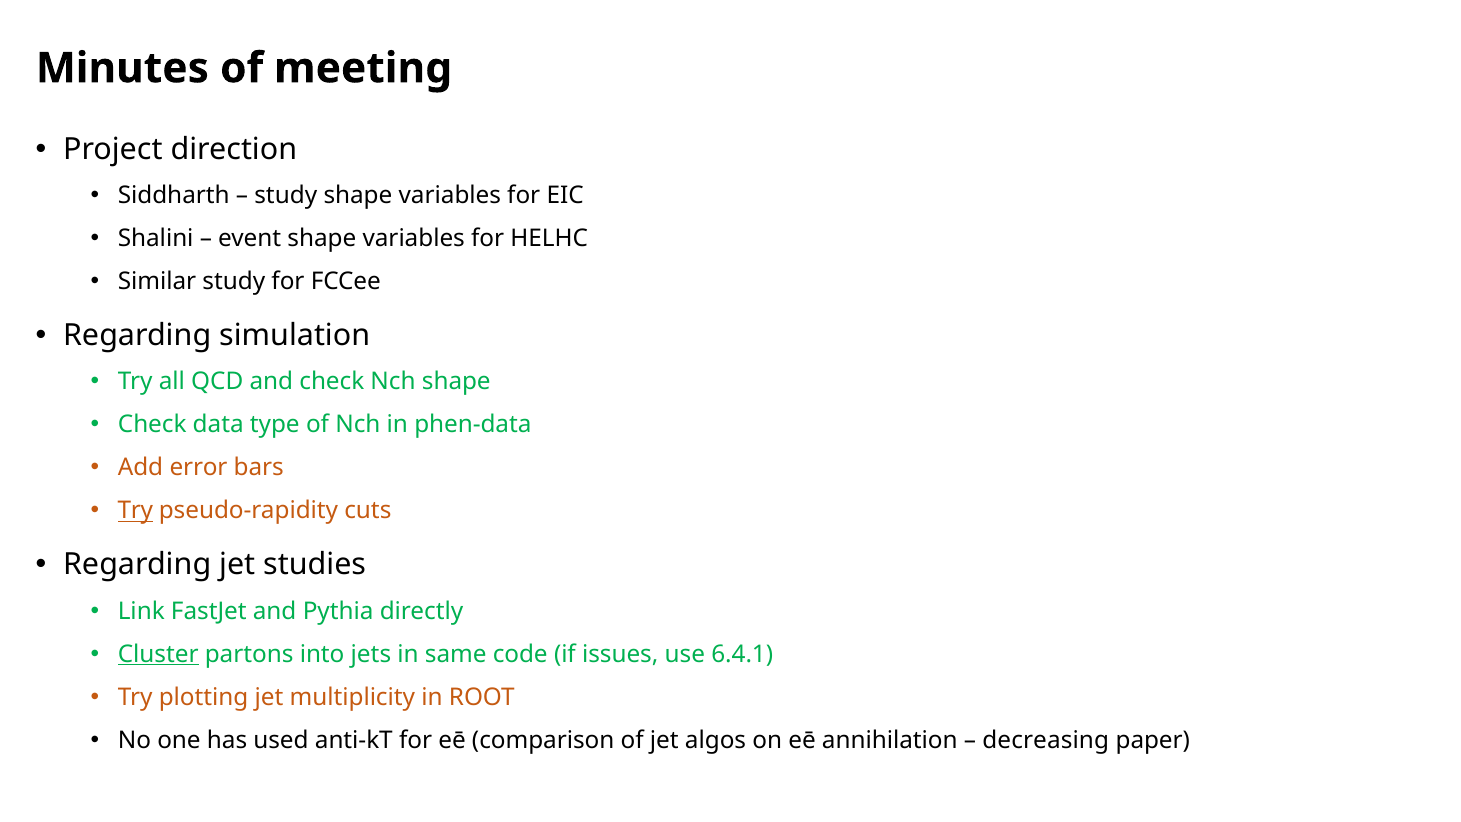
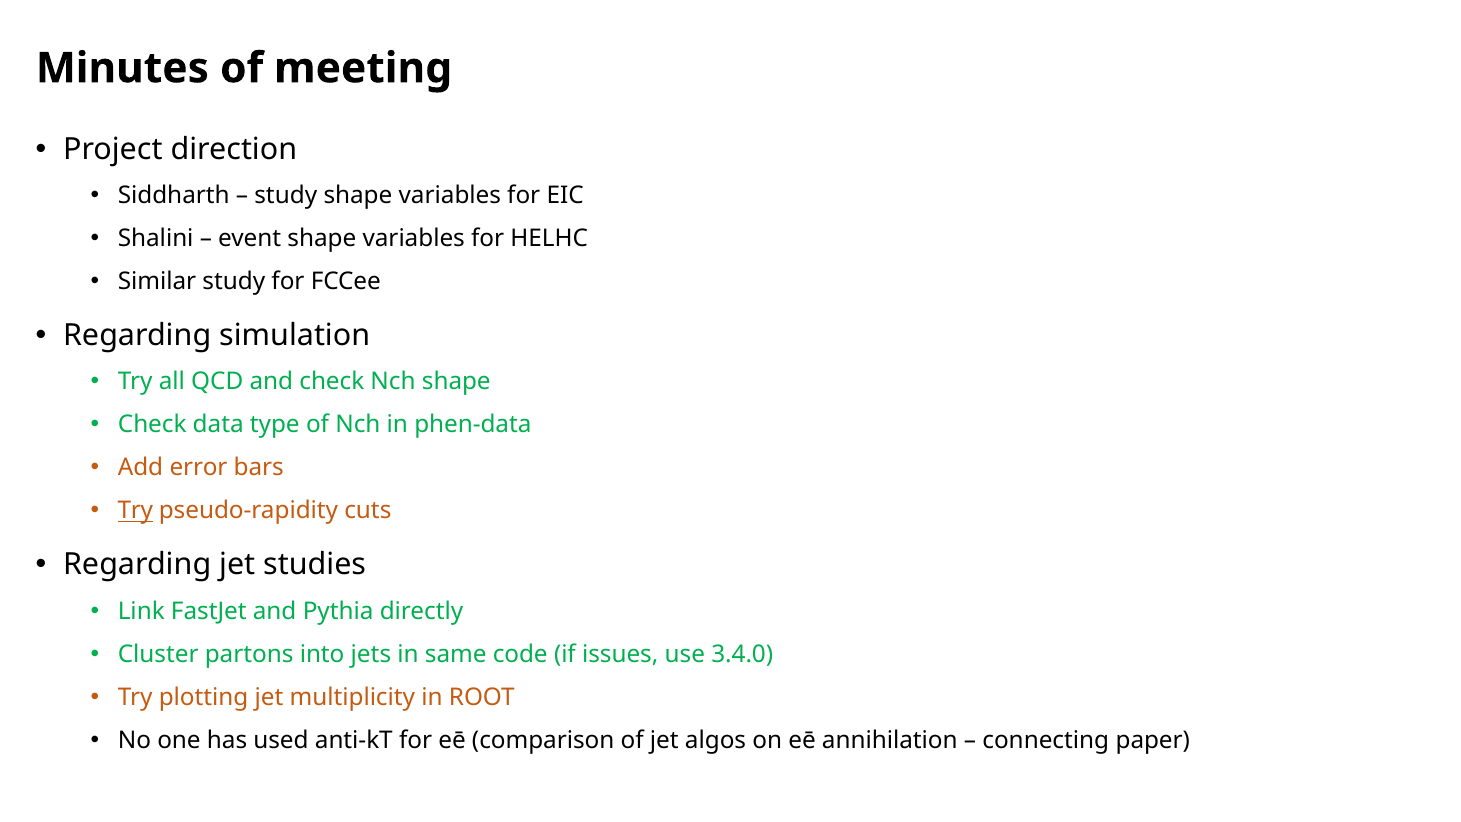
Cluster underline: present -> none
6.4.1: 6.4.1 -> 3.4.0
decreasing: decreasing -> connecting
